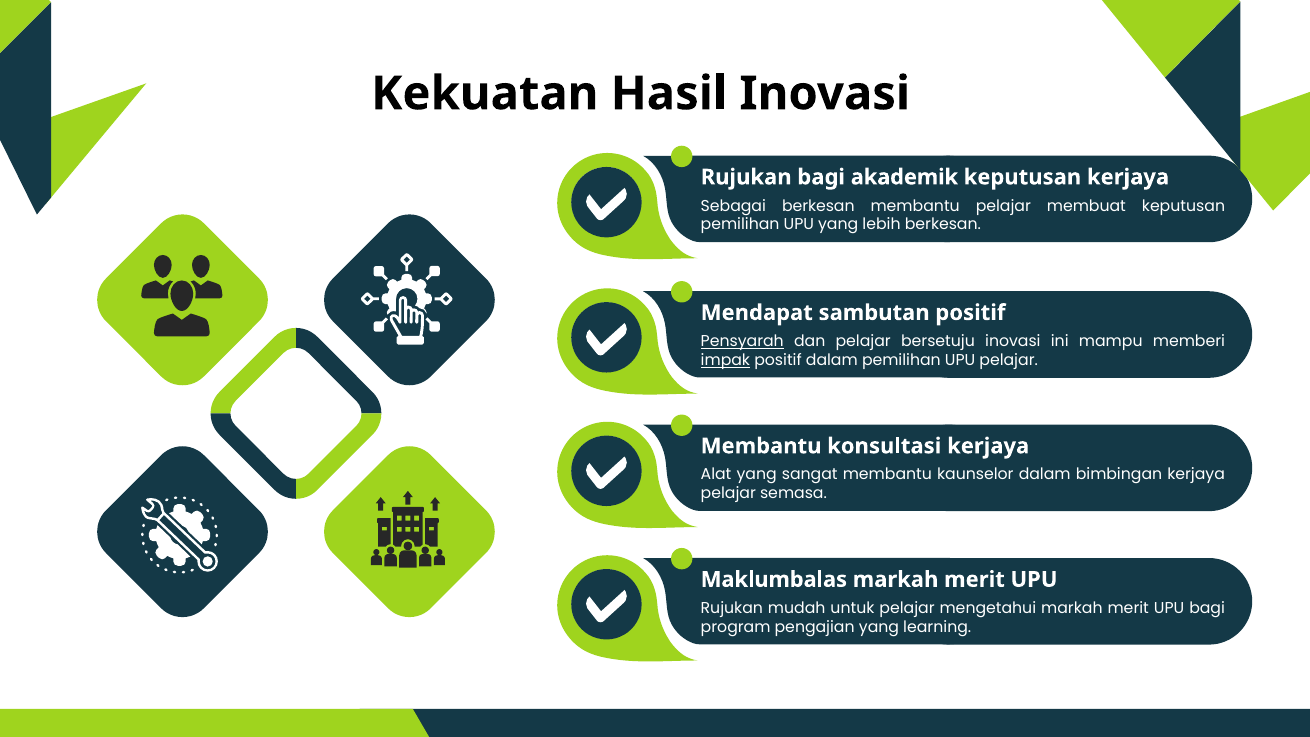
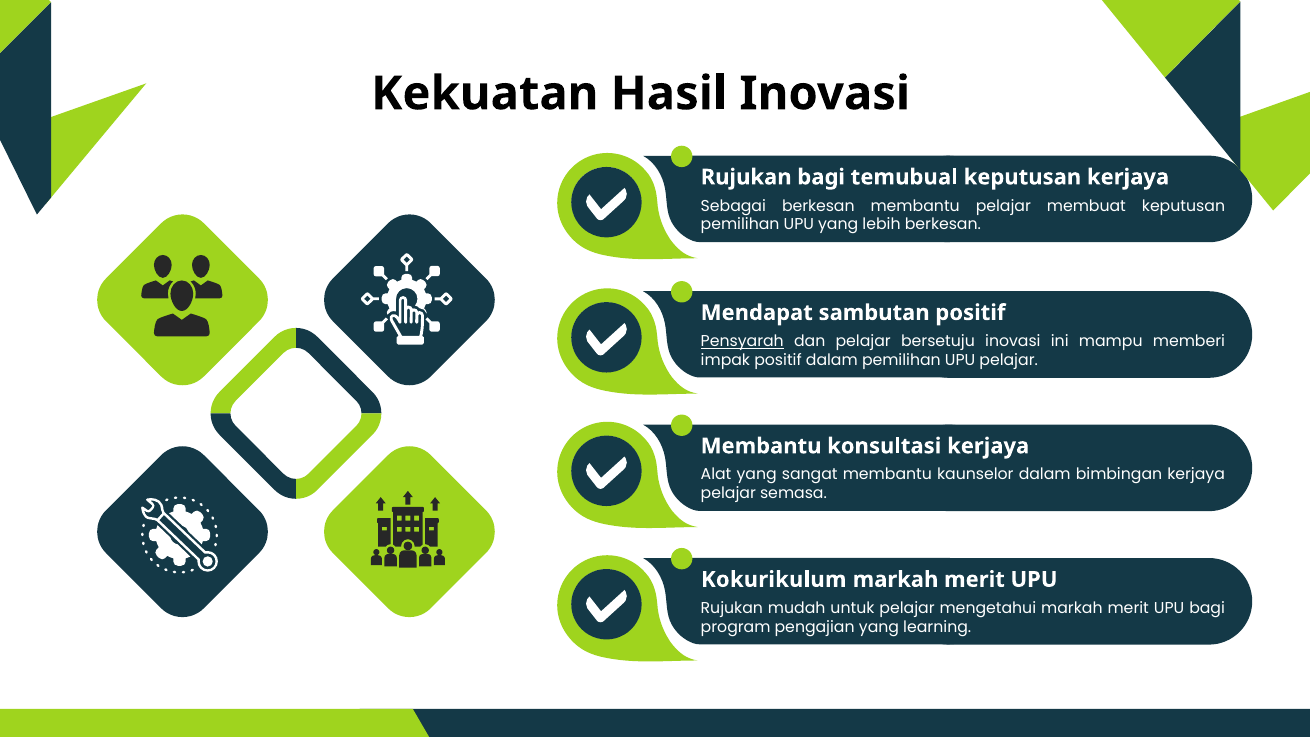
akademik: akademik -> temubual
impak underline: present -> none
Maklumbalas: Maklumbalas -> Kokurikulum
